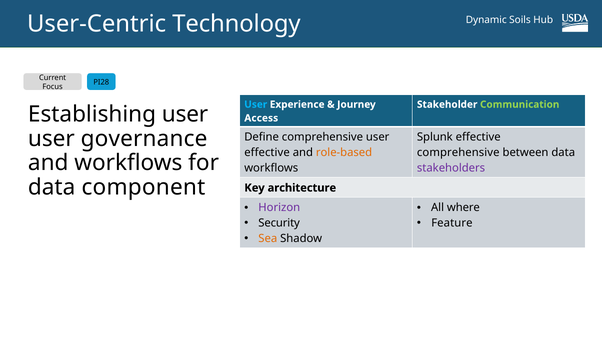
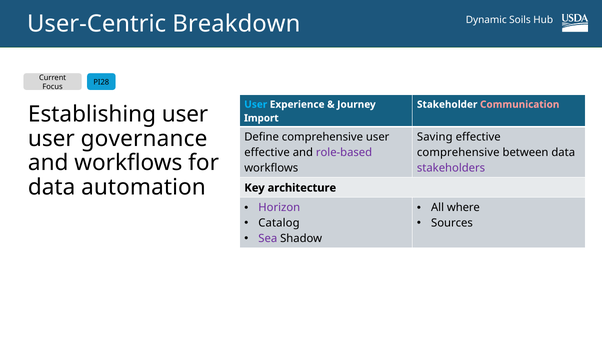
Technology: Technology -> Breakdown
Communication colour: light green -> pink
Access: Access -> Import
Splunk: Splunk -> Saving
role-based colour: orange -> purple
component: component -> automation
Security: Security -> Catalog
Feature: Feature -> Sources
Sea colour: orange -> purple
